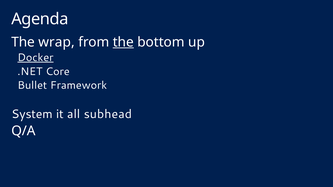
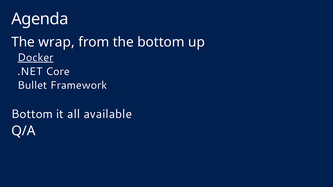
the at (123, 42) underline: present -> none
System at (32, 114): System -> Bottom
subhead: subhead -> available
